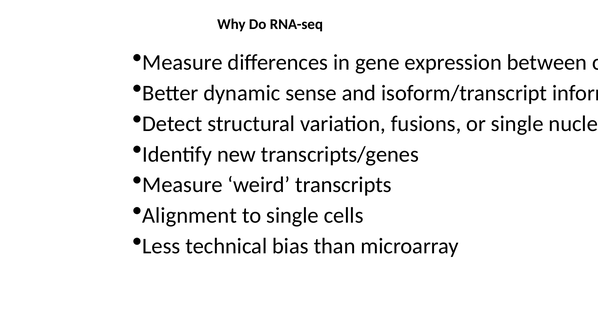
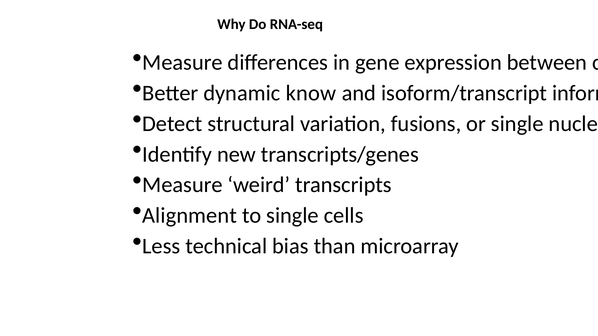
sense: sense -> know
